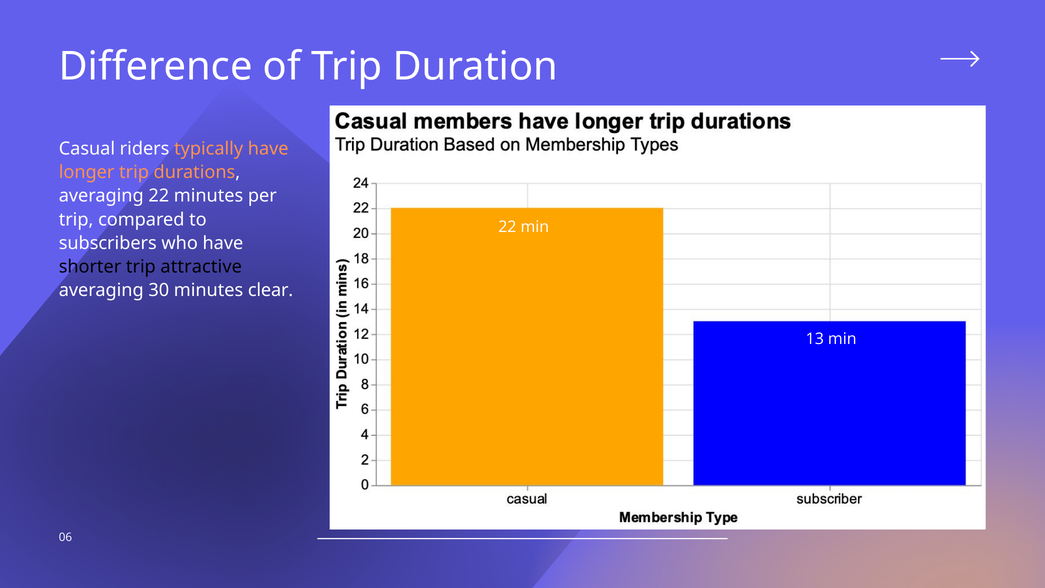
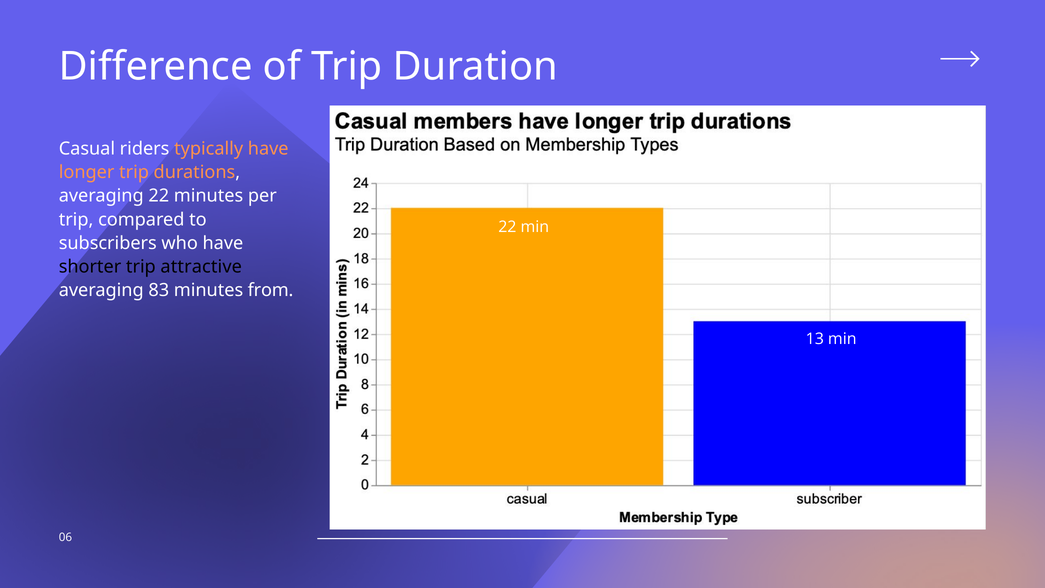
30: 30 -> 83
clear: clear -> from
